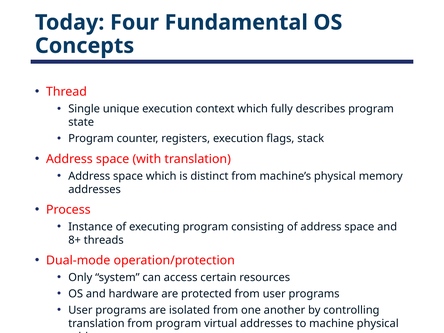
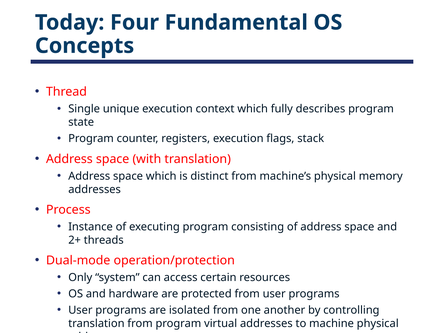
8+: 8+ -> 2+
